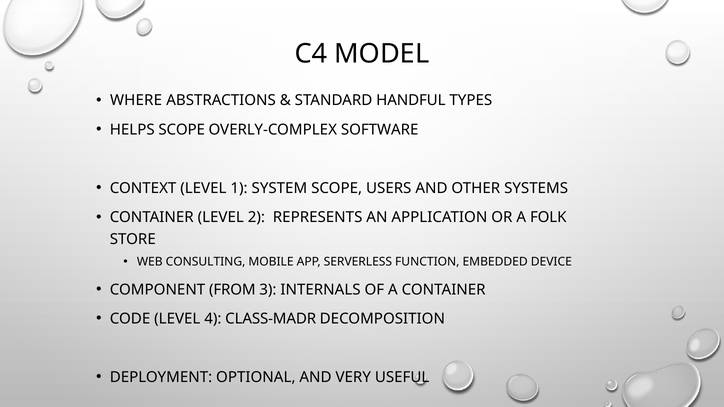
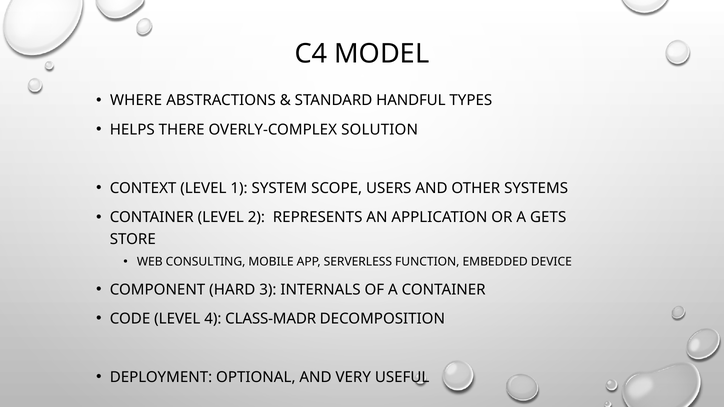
HELPS SCOPE: SCOPE -> THERE
SOFTWARE: SOFTWARE -> SOLUTION
FOLK: FOLK -> GETS
FROM: FROM -> HARD
